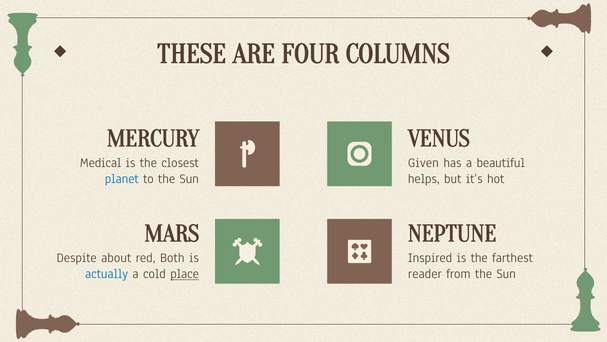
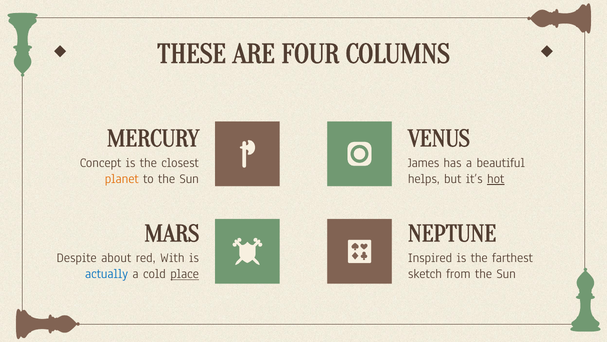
Medical: Medical -> Concept
Given: Given -> James
planet colour: blue -> orange
hot underline: none -> present
Both: Both -> With
reader: reader -> sketch
